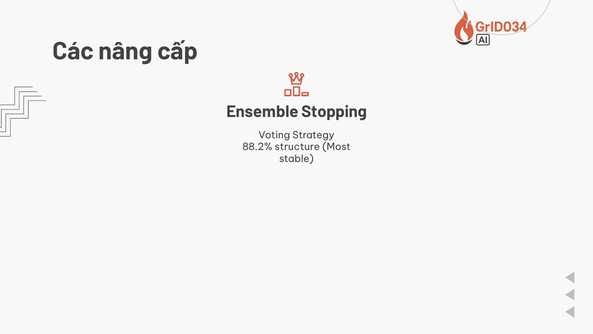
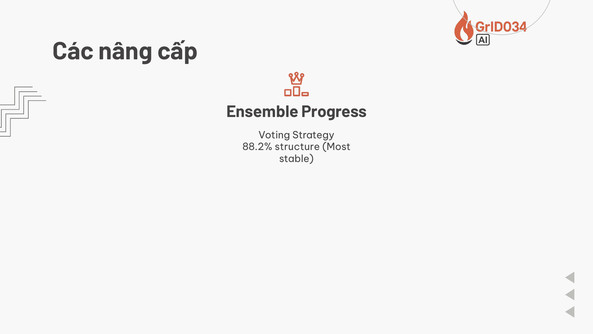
Stopping: Stopping -> Progress
